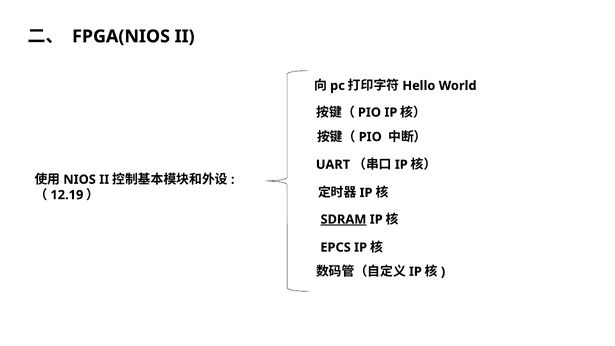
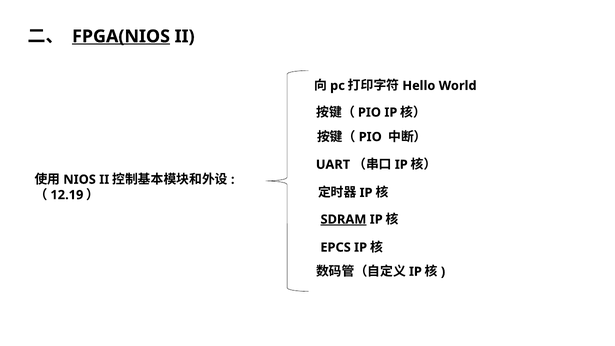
FPGA(NIOS underline: none -> present
